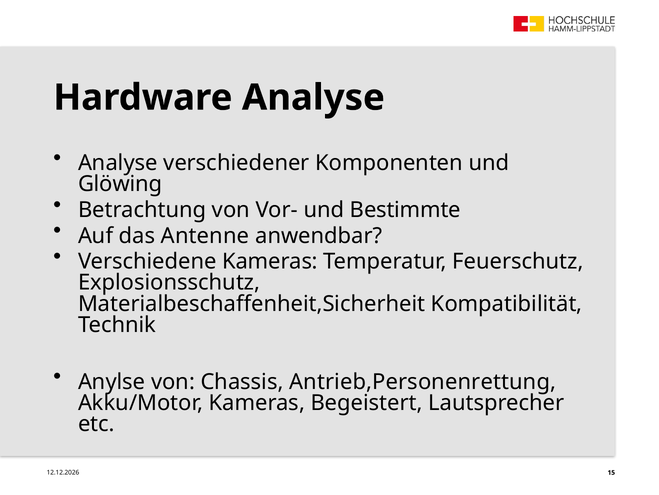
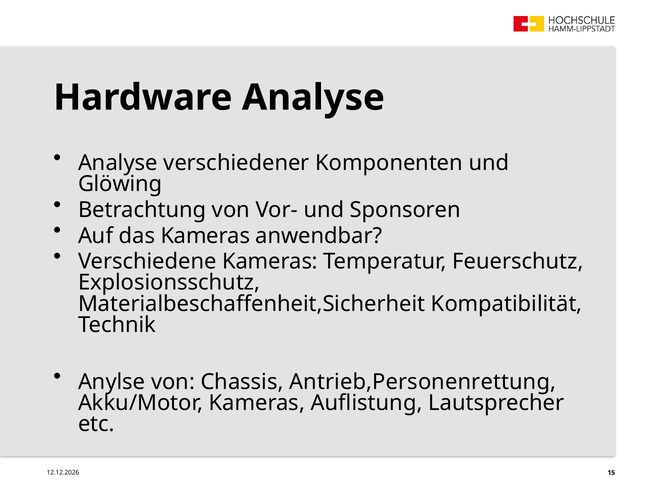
Bestimmte: Bestimmte -> Sponsoren
das Antenne: Antenne -> Kameras
Begeistert: Begeistert -> Auflistung
